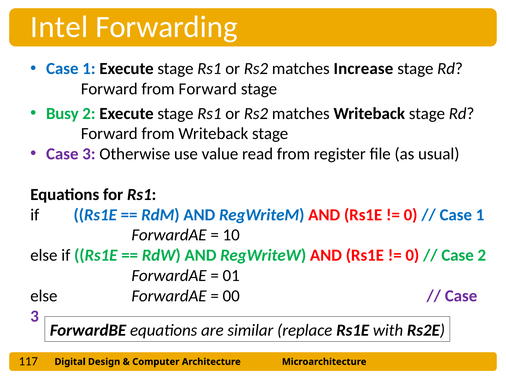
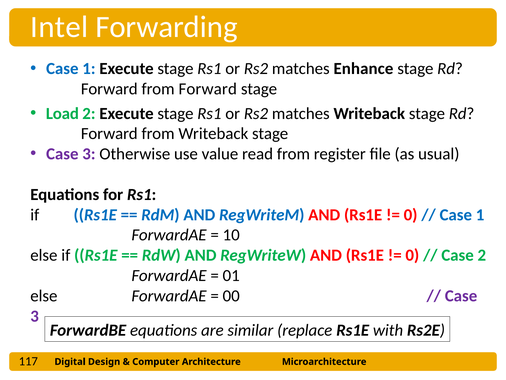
Increase: Increase -> Enhance
Busy: Busy -> Load
